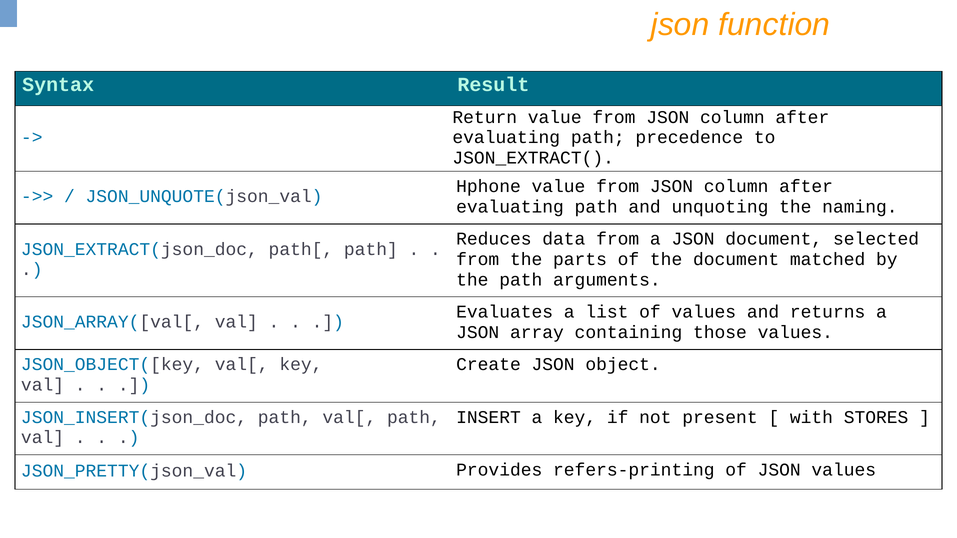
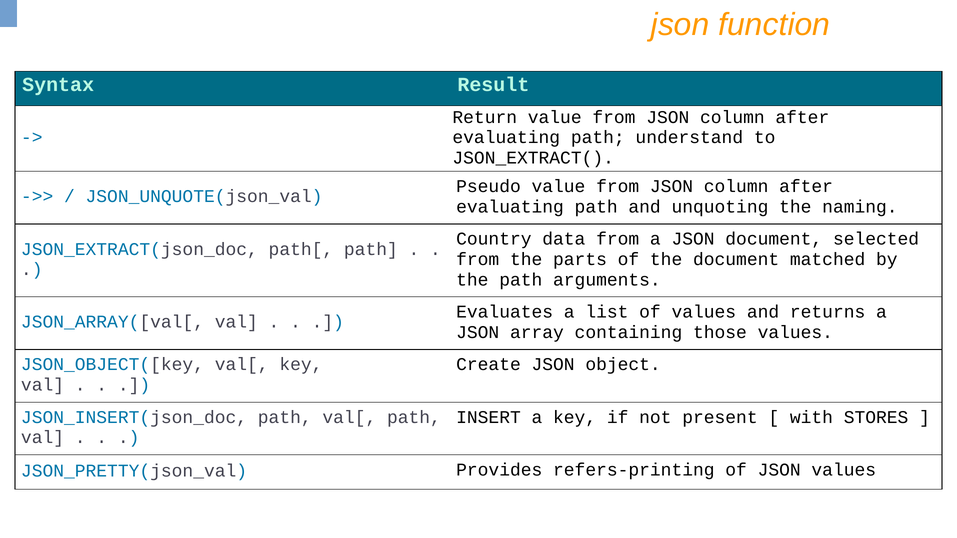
precedence: precedence -> understand
Hphone: Hphone -> Pseudo
Reduces: Reduces -> Country
